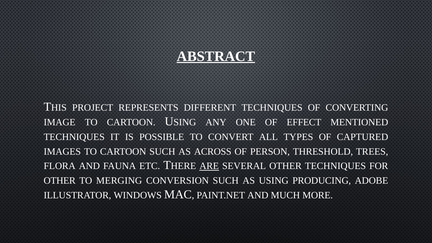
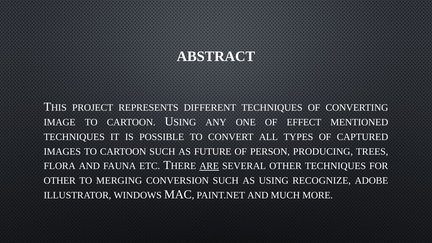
ABSTRACT underline: present -> none
ACROSS: ACROSS -> FUTURE
THRESHOLD: THRESHOLD -> PRODUCING
PRODUCING: PRODUCING -> RECOGNIZE
